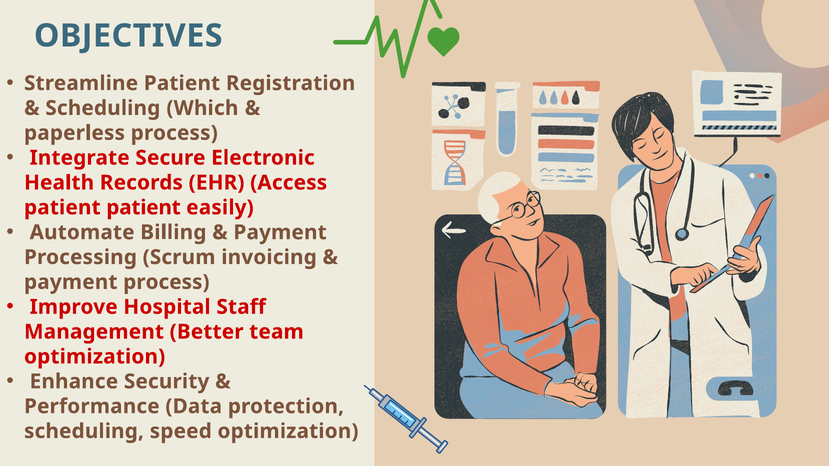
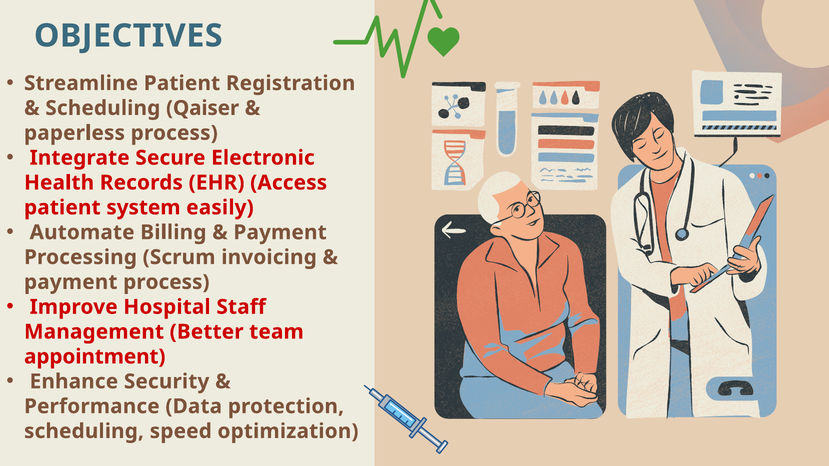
Which: Which -> Qaiser
patient patient: patient -> system
optimization at (95, 357): optimization -> appointment
